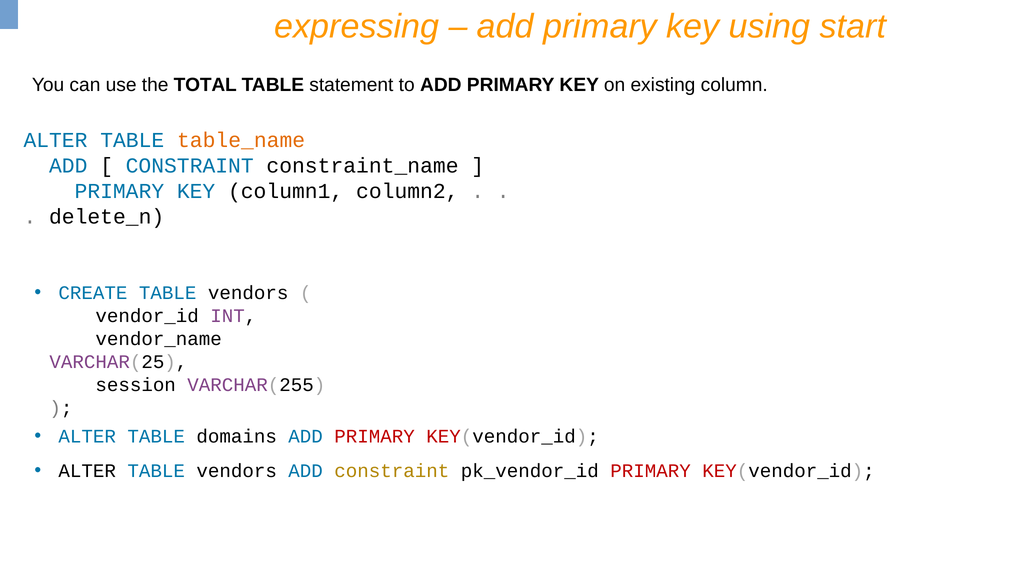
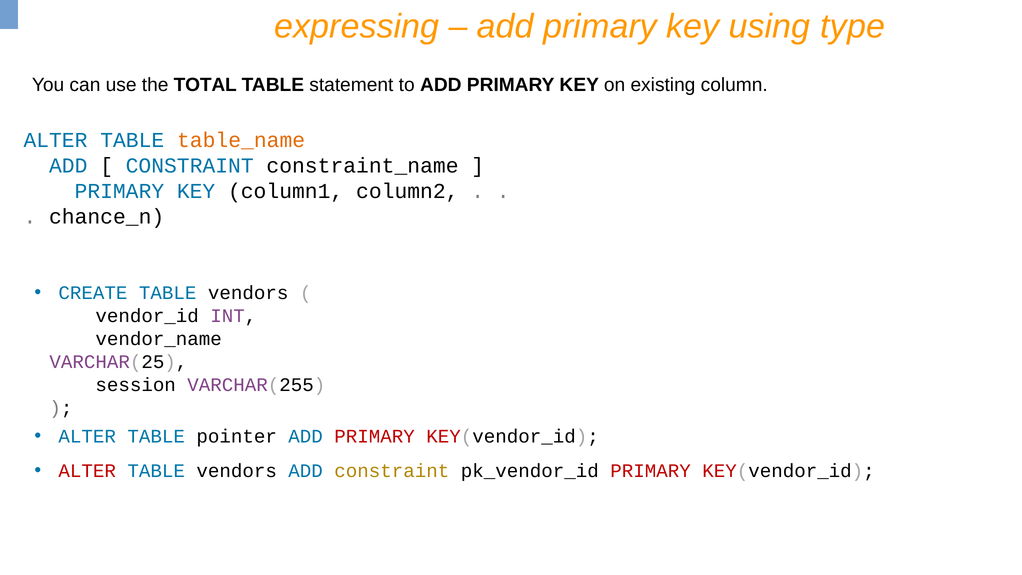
start: start -> type
delete_n: delete_n -> chance_n
domains: domains -> pointer
ALTER at (87, 471) colour: black -> red
